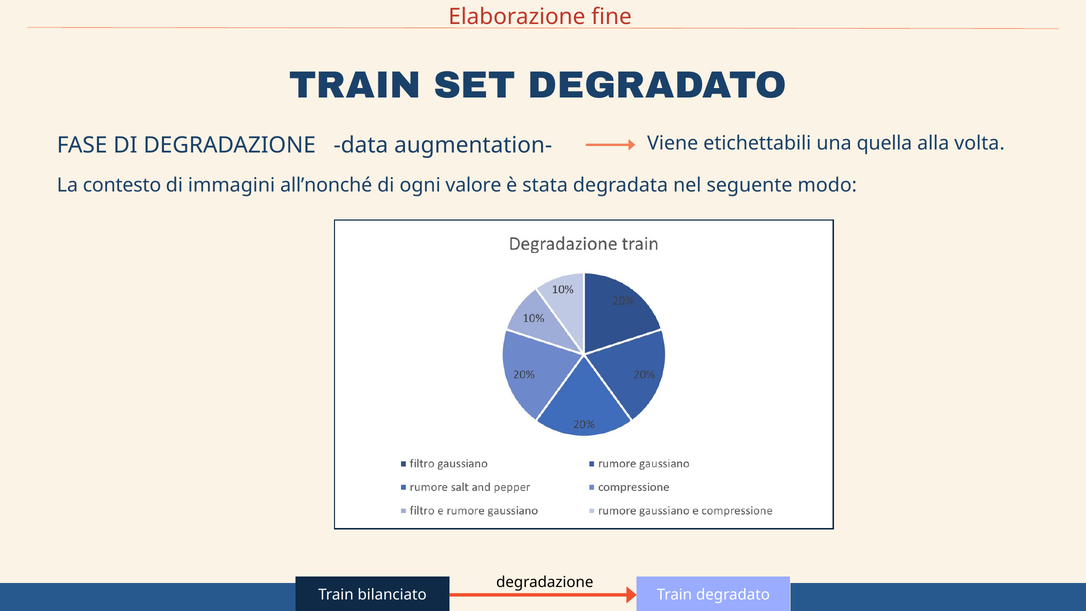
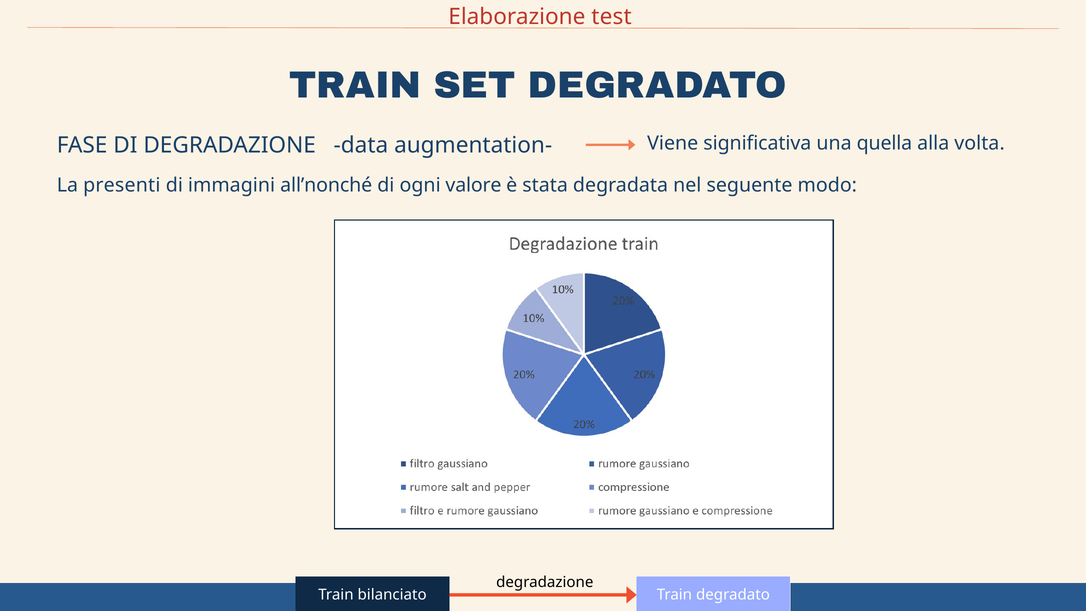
fine: fine -> test
etichettabili: etichettabili -> significativa
contesto: contesto -> presenti
